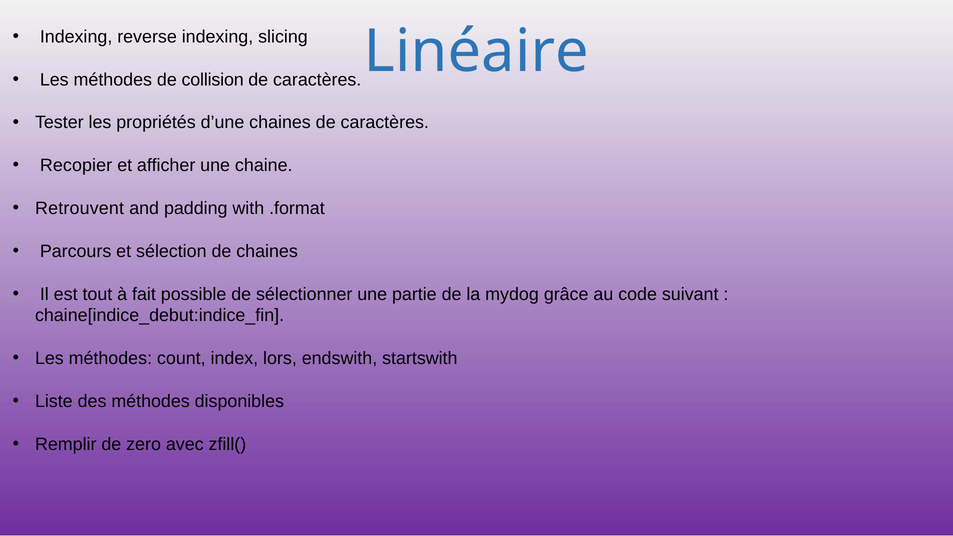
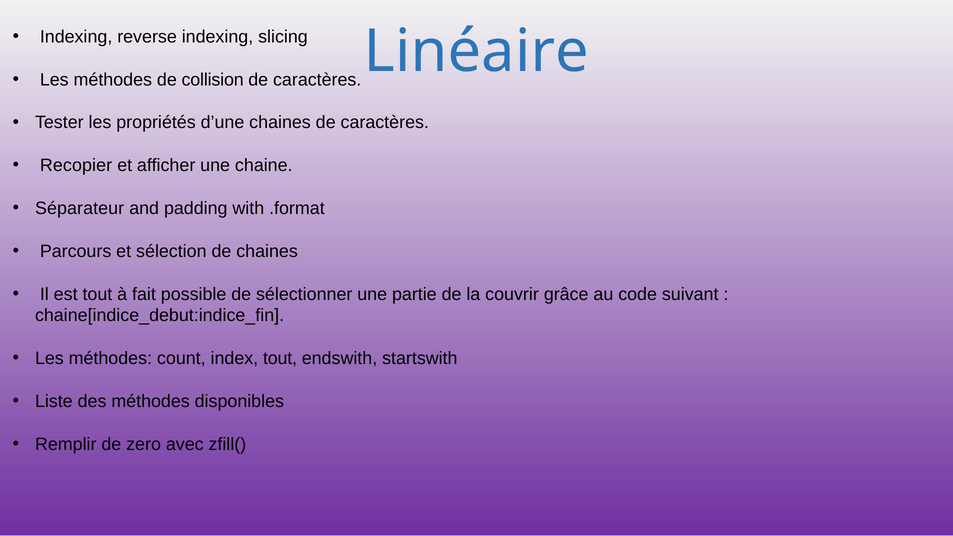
Retrouvent: Retrouvent -> Séparateur
mydog: mydog -> couvrir
index lors: lors -> tout
